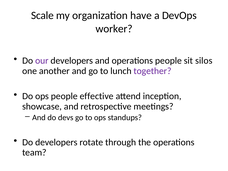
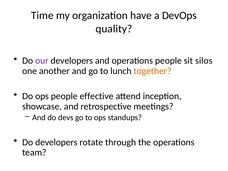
Scale: Scale -> Time
worker: worker -> quality
together colour: purple -> orange
